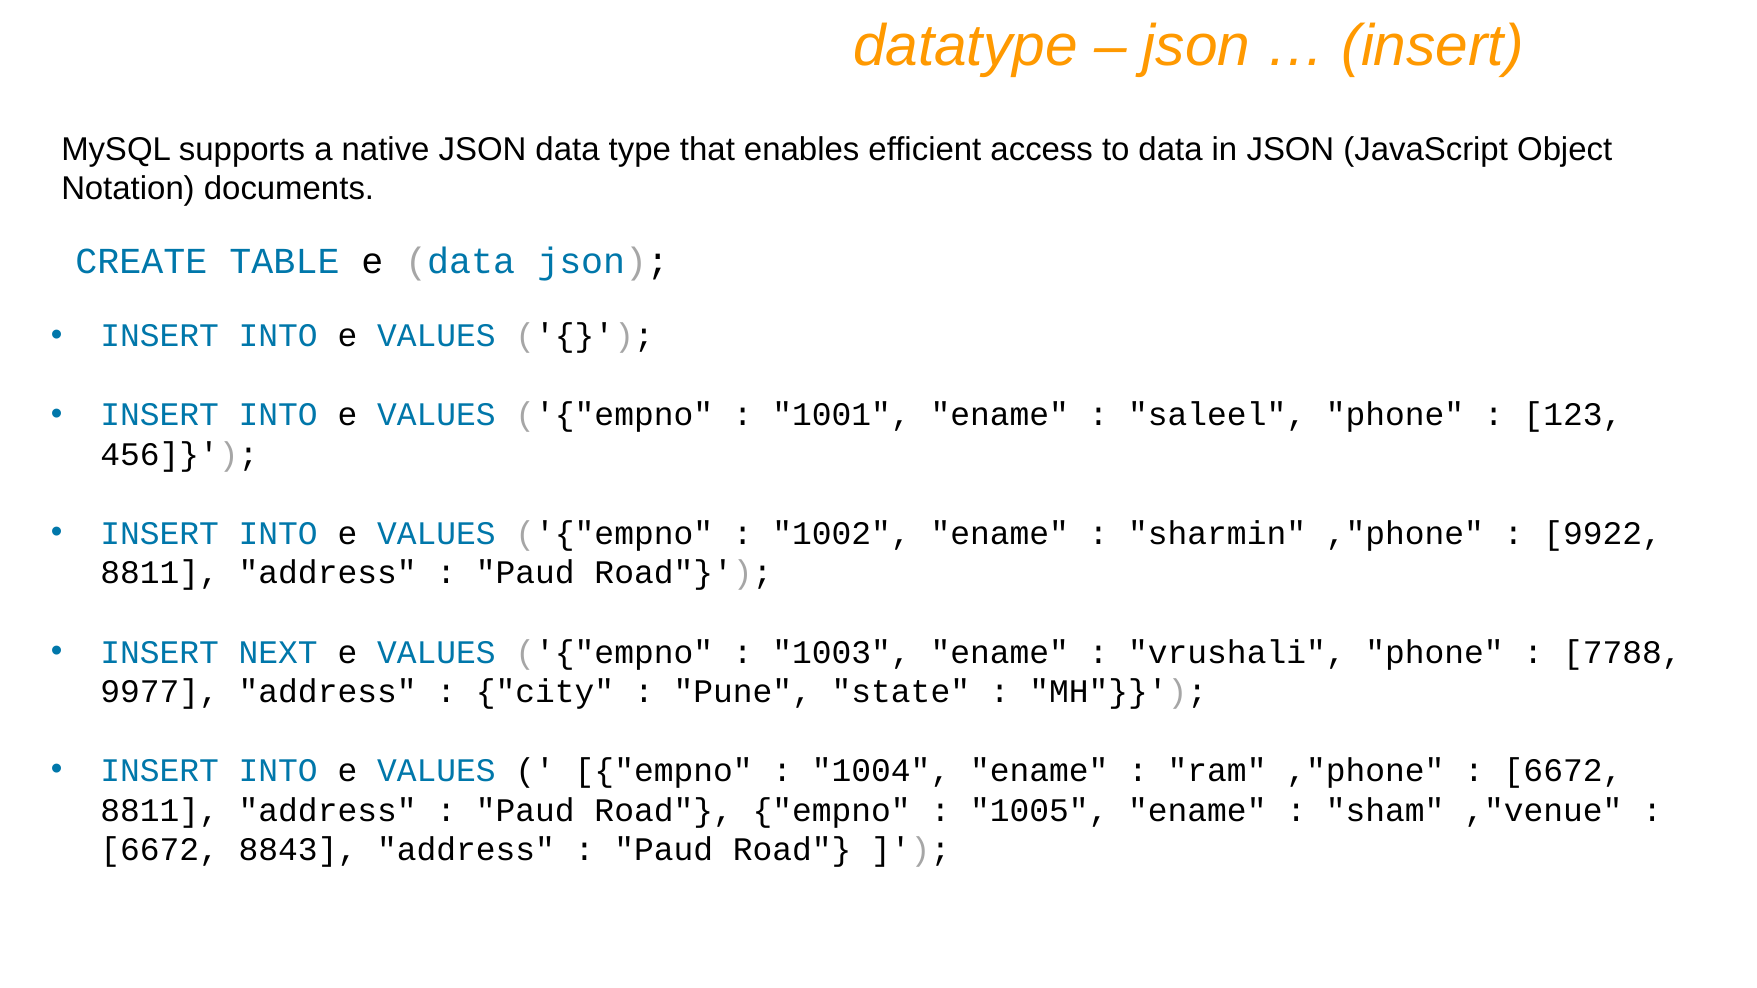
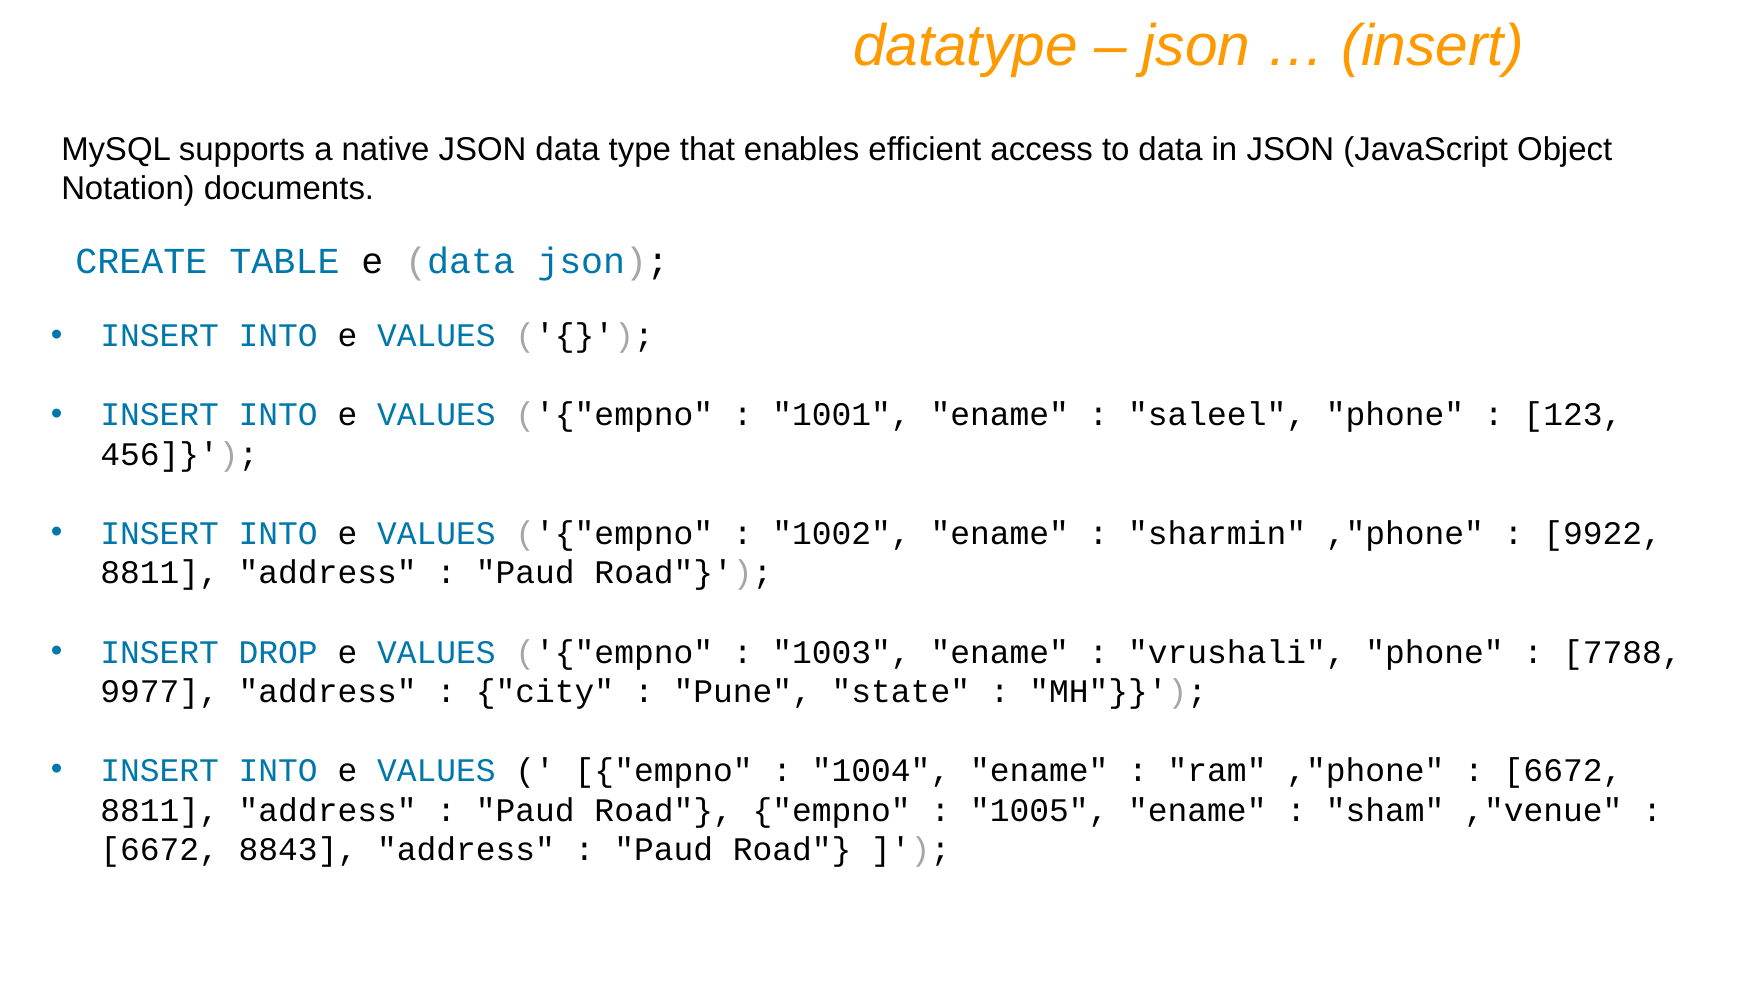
NEXT: NEXT -> DROP
